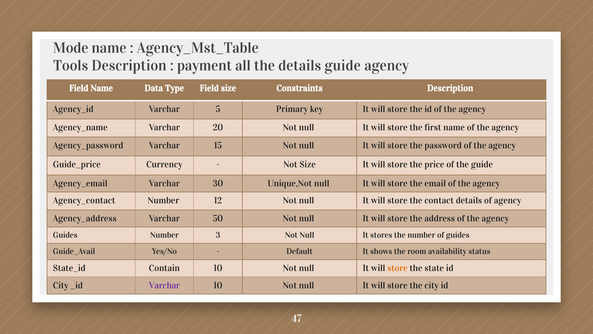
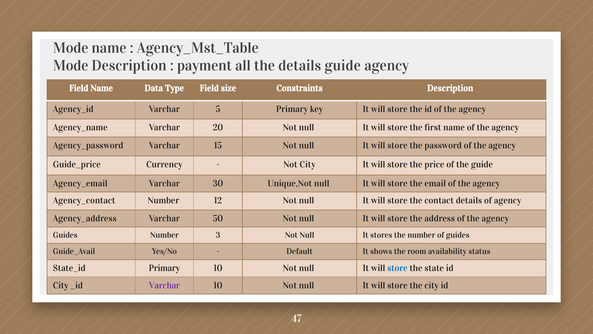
Tools at (71, 66): Tools -> Mode
Not Size: Size -> City
Contain at (164, 268): Contain -> Primary
store at (397, 268) colour: orange -> blue
